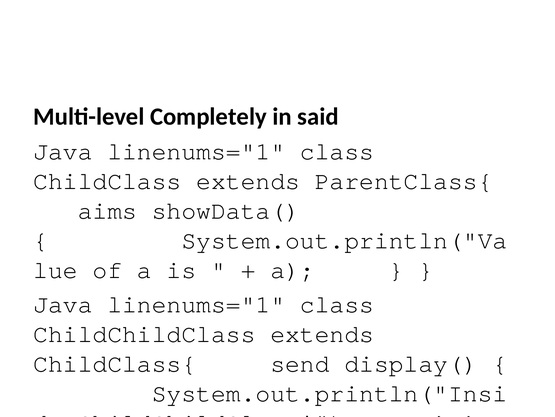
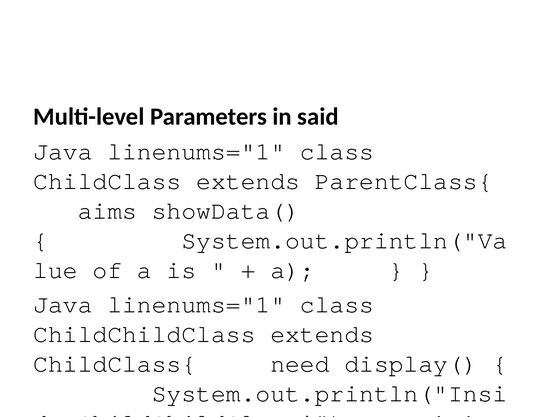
Completely: Completely -> Parameters
send: send -> need
